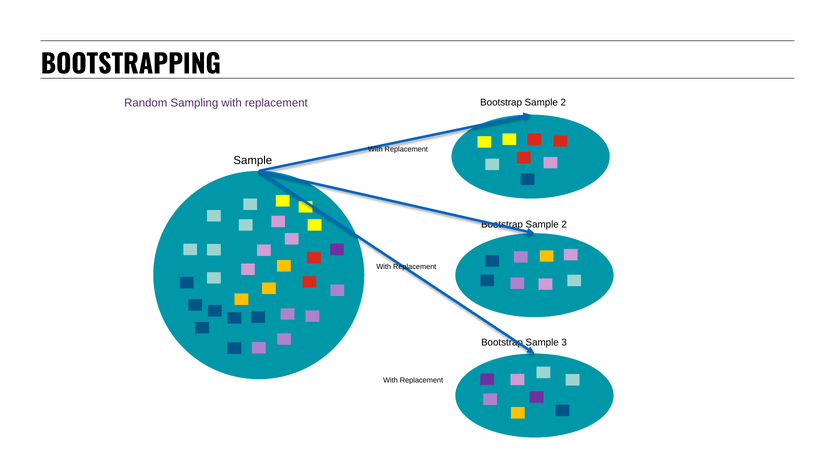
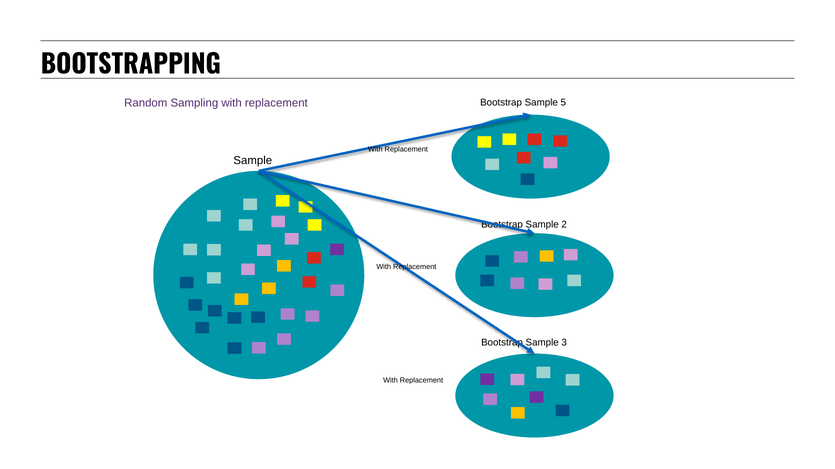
2 at (563, 102): 2 -> 5
